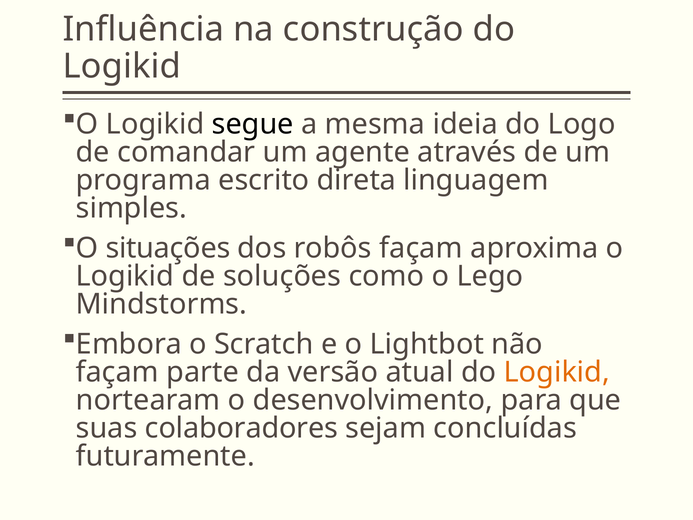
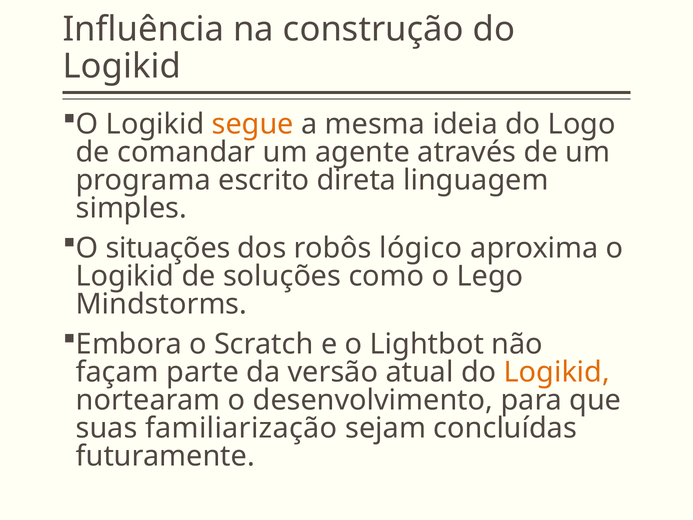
segue colour: black -> orange
robôs façam: façam -> lógico
colaboradores: colaboradores -> familiarização
